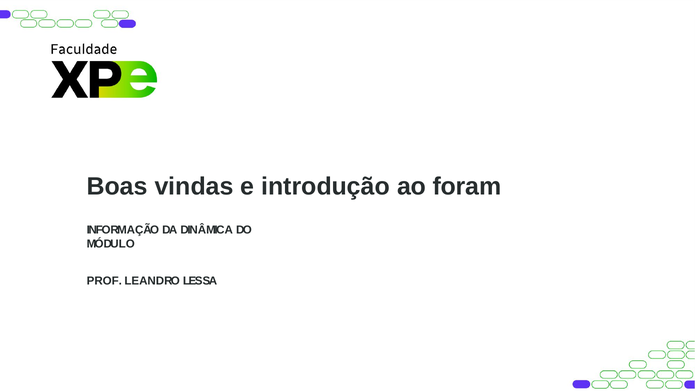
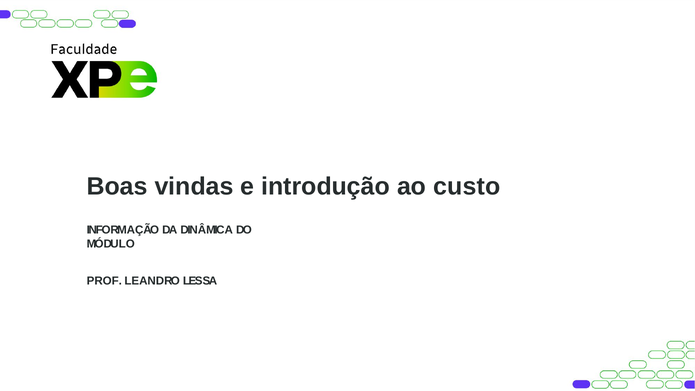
foram: foram -> custo
